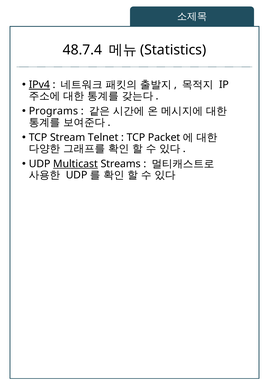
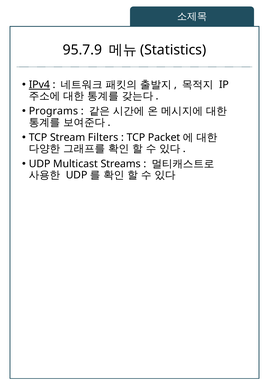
48.7.4: 48.7.4 -> 95.7.9
Telnet: Telnet -> Filters
Multicast underline: present -> none
